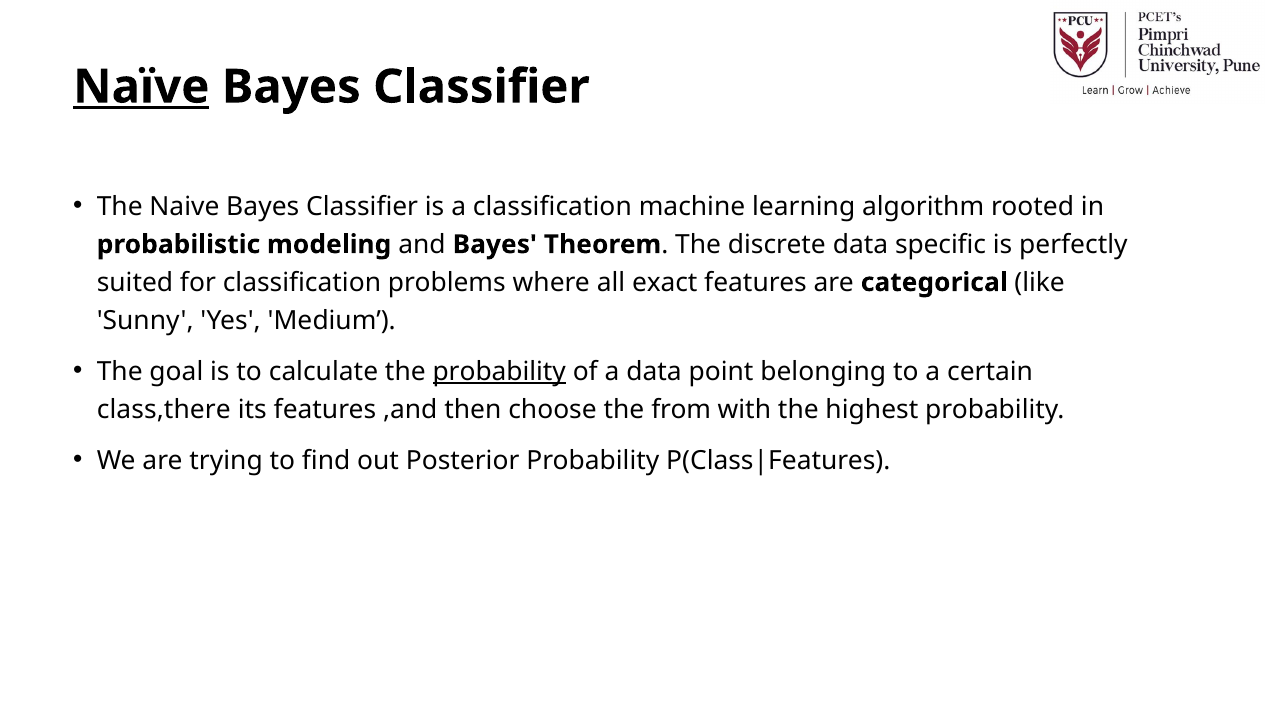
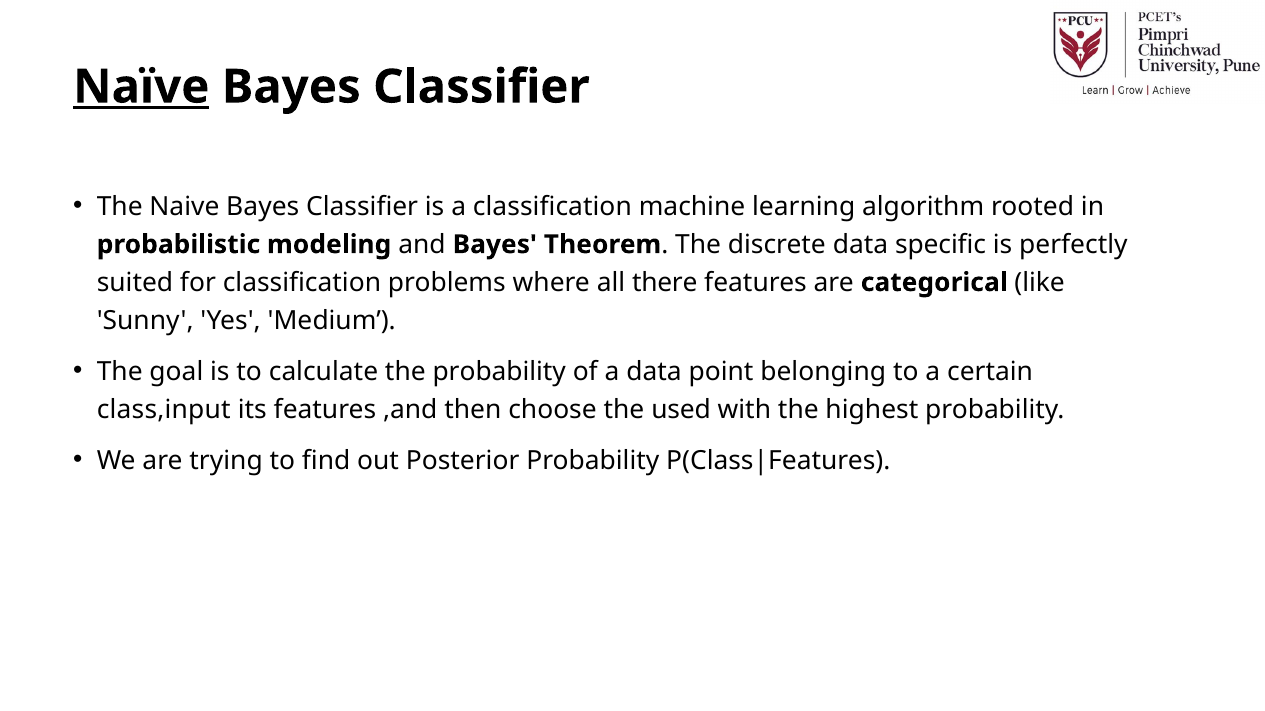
exact: exact -> there
probability at (499, 372) underline: present -> none
class,there: class,there -> class,input
from: from -> used
